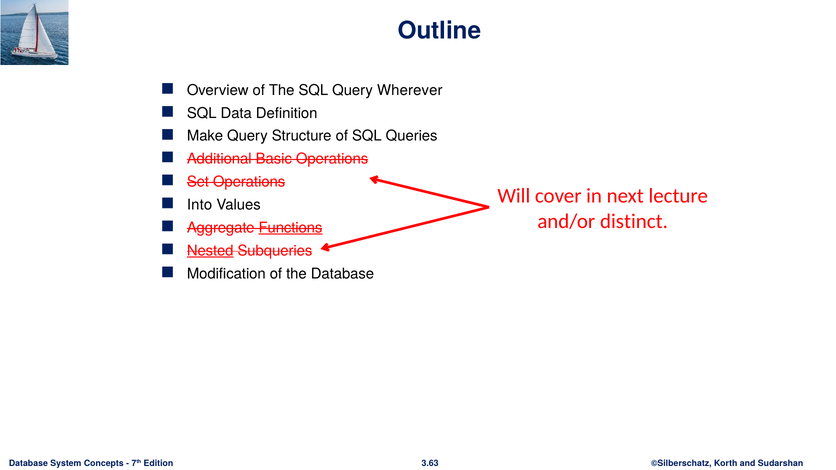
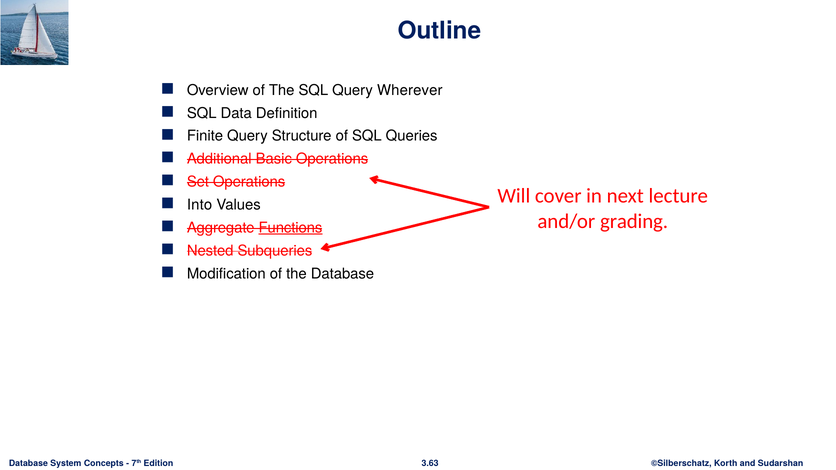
Make: Make -> Finite
distinct: distinct -> grading
Nested underline: present -> none
